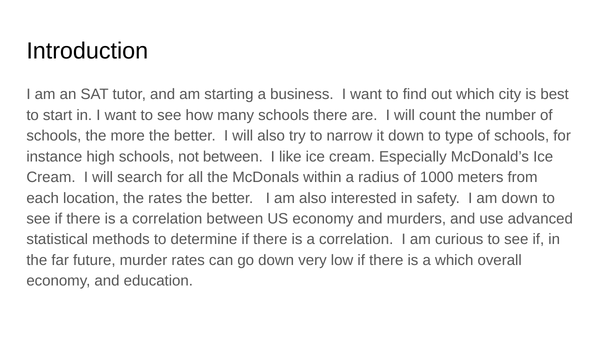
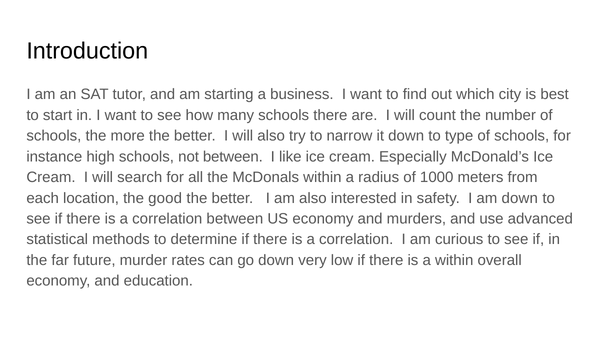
the rates: rates -> good
a which: which -> within
